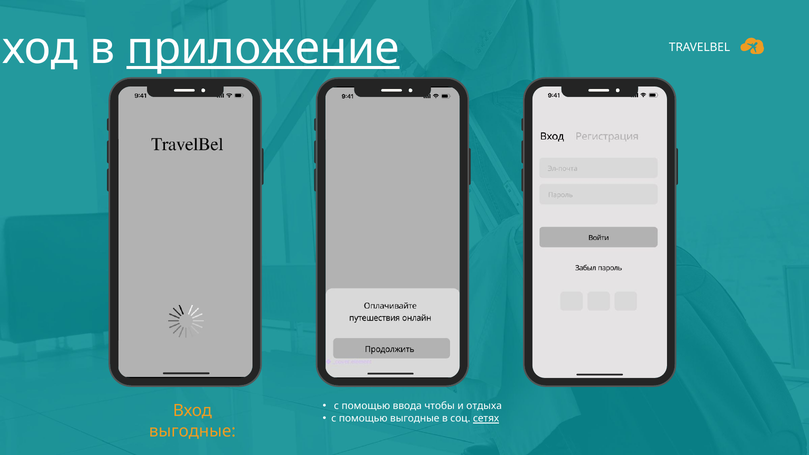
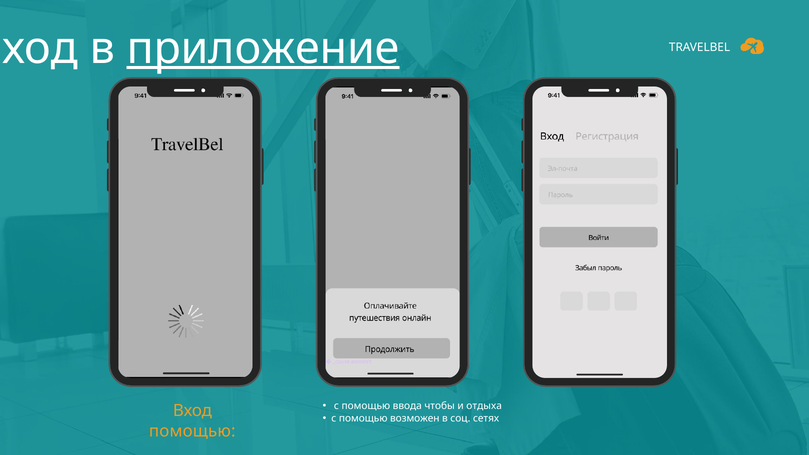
помощью выгодные: выгодные -> возможен
сетях underline: present -> none
выгодные at (192, 431): выгодные -> помощью
